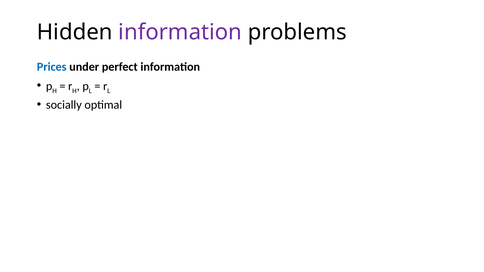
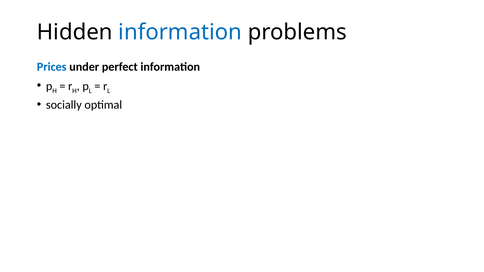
information at (180, 32) colour: purple -> blue
